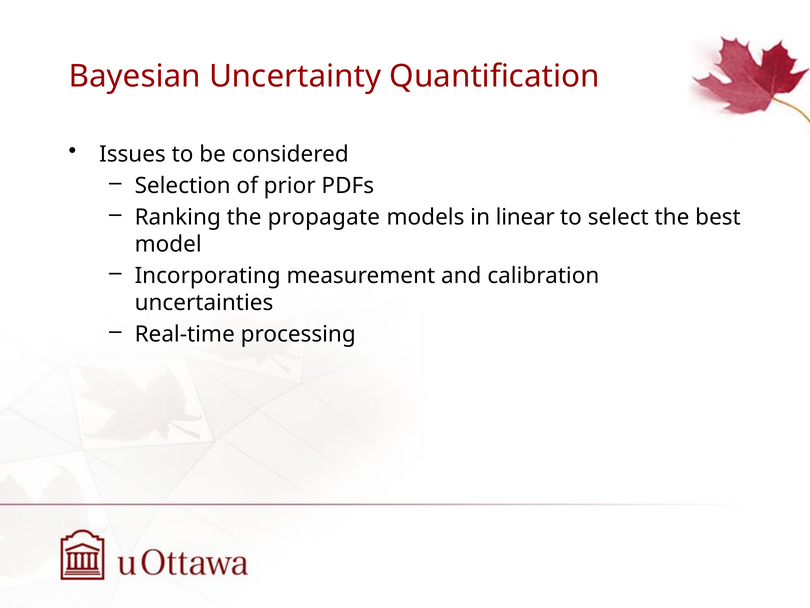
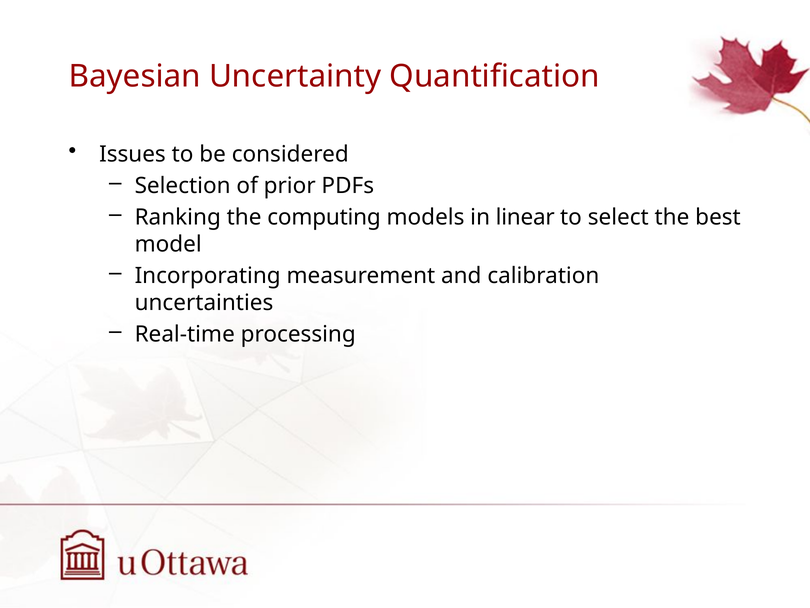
propagate: propagate -> computing
